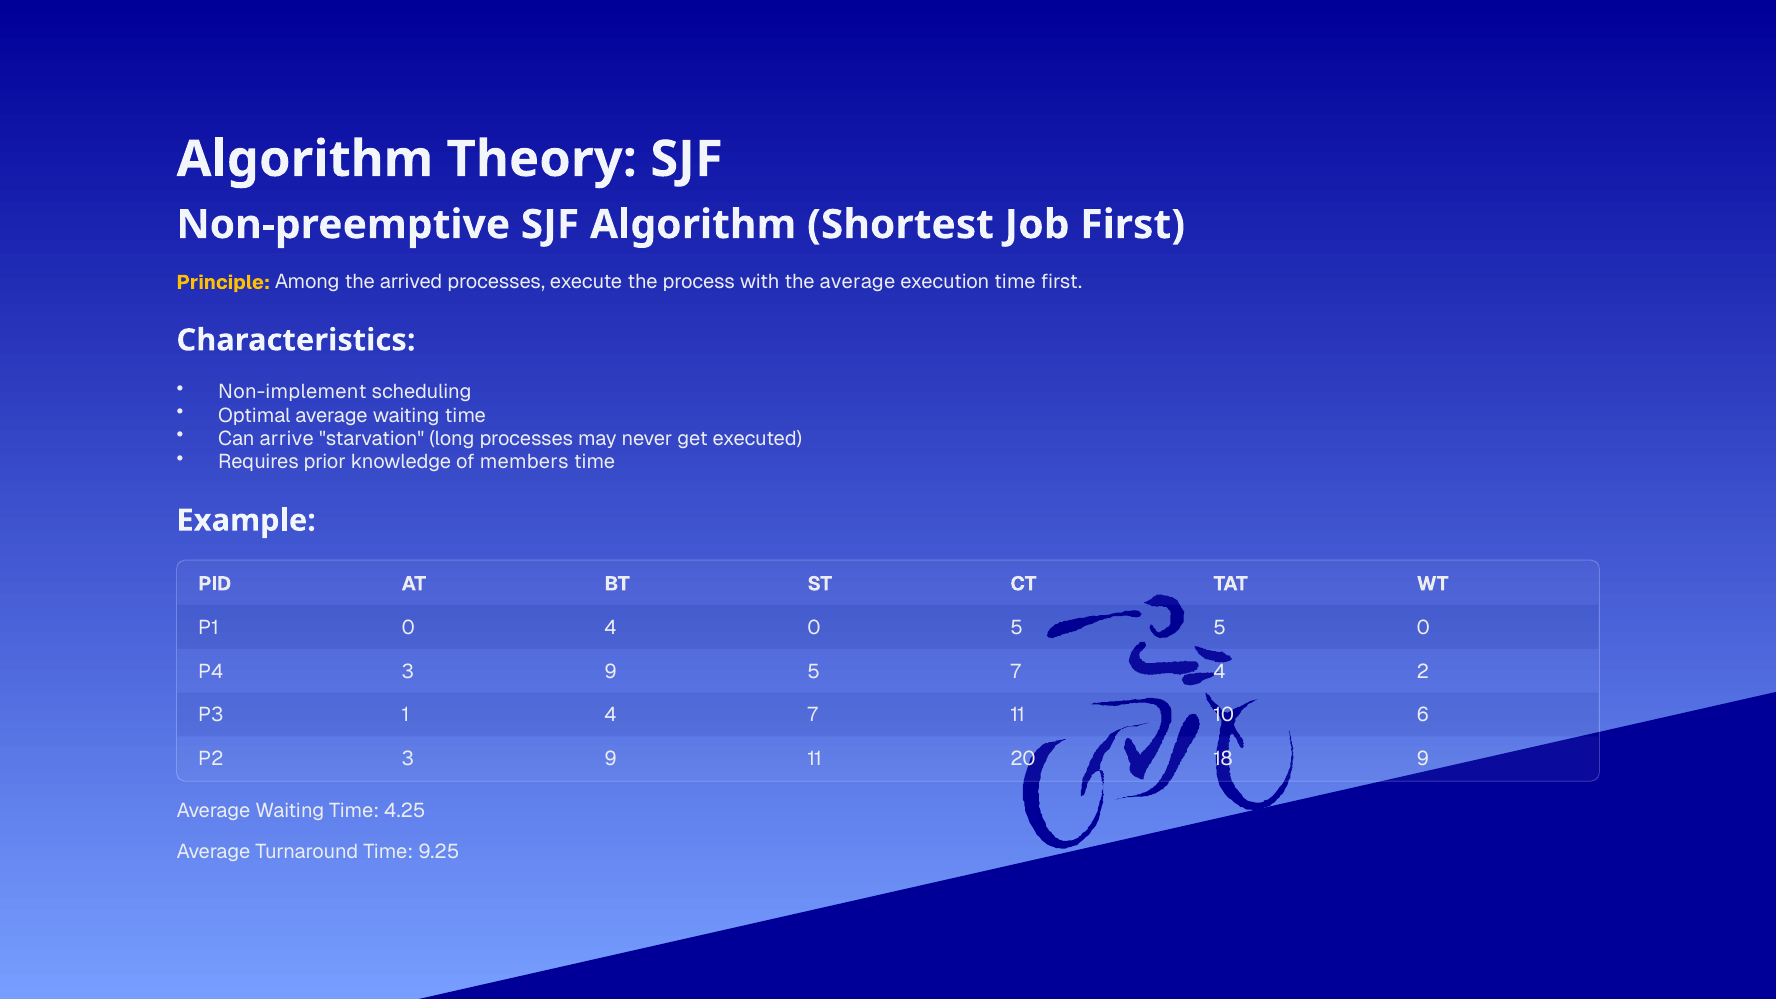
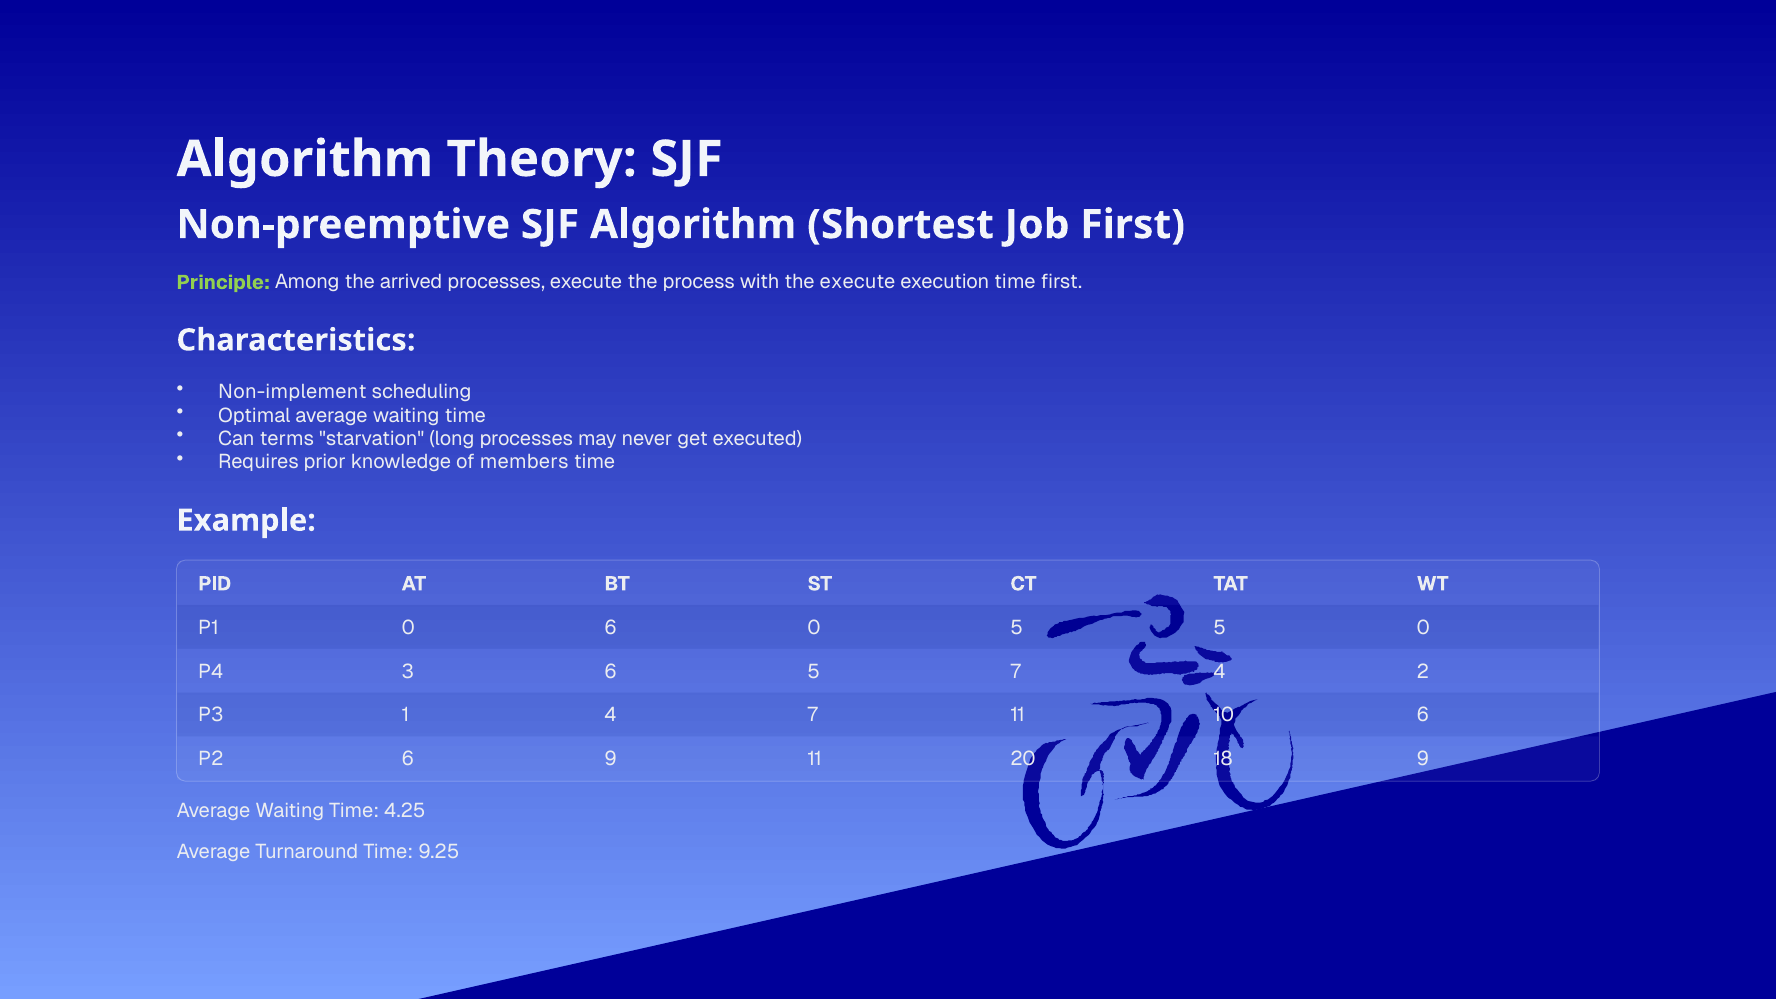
Principle colour: yellow -> light green
the average: average -> execute
arrive: arrive -> terms
0 4: 4 -> 6
P4 3 9: 9 -> 6
P2 3: 3 -> 6
